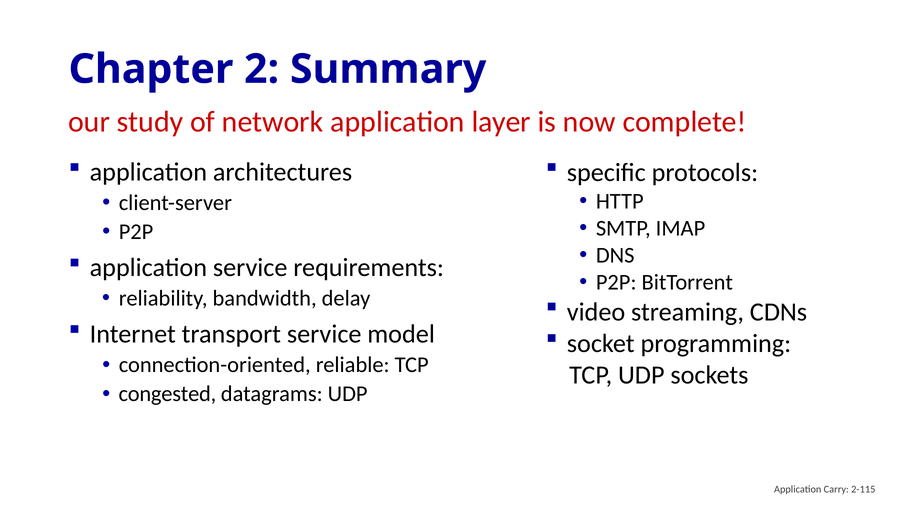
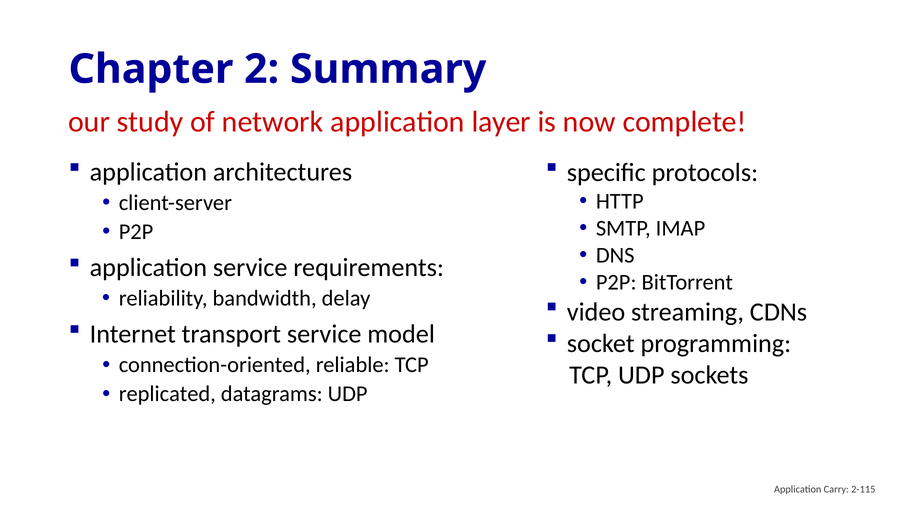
congested: congested -> replicated
